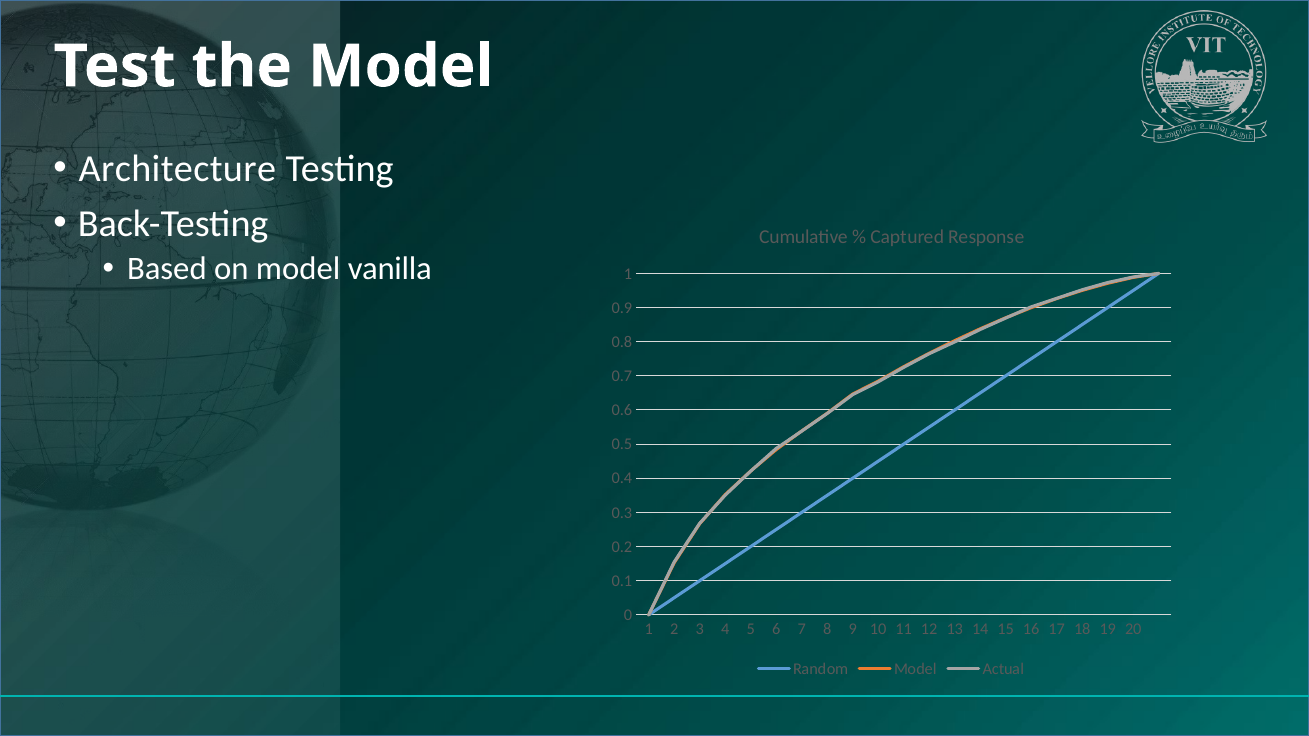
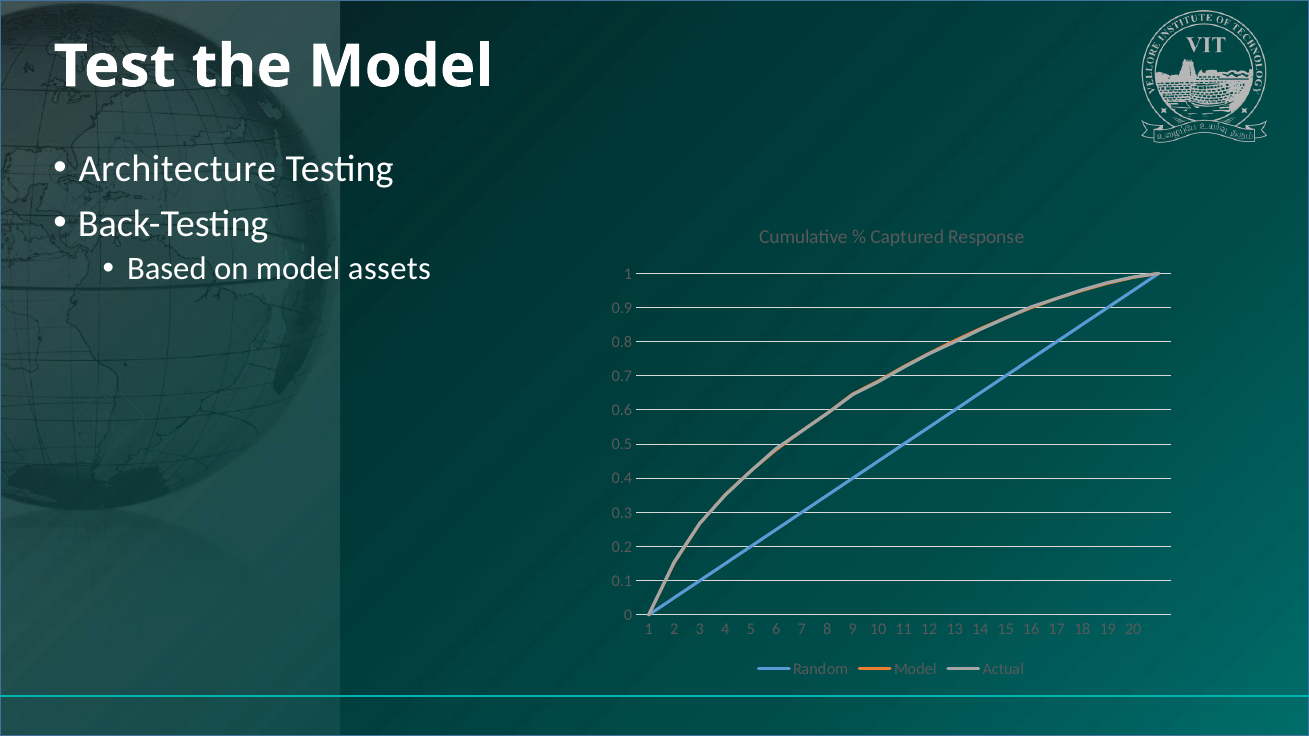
vanilla: vanilla -> assets
